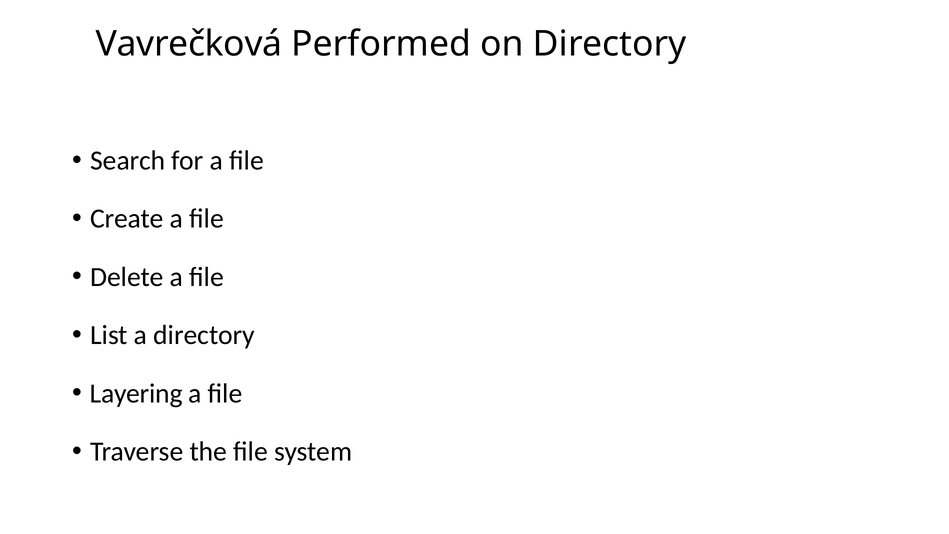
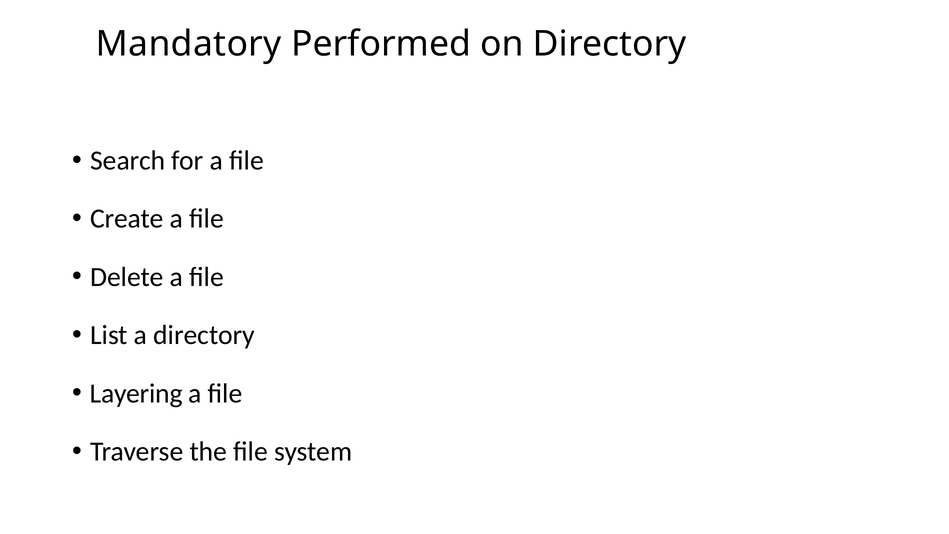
Vavrečková: Vavrečková -> Mandatory
